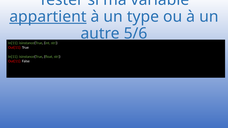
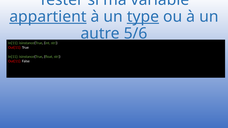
type underline: none -> present
